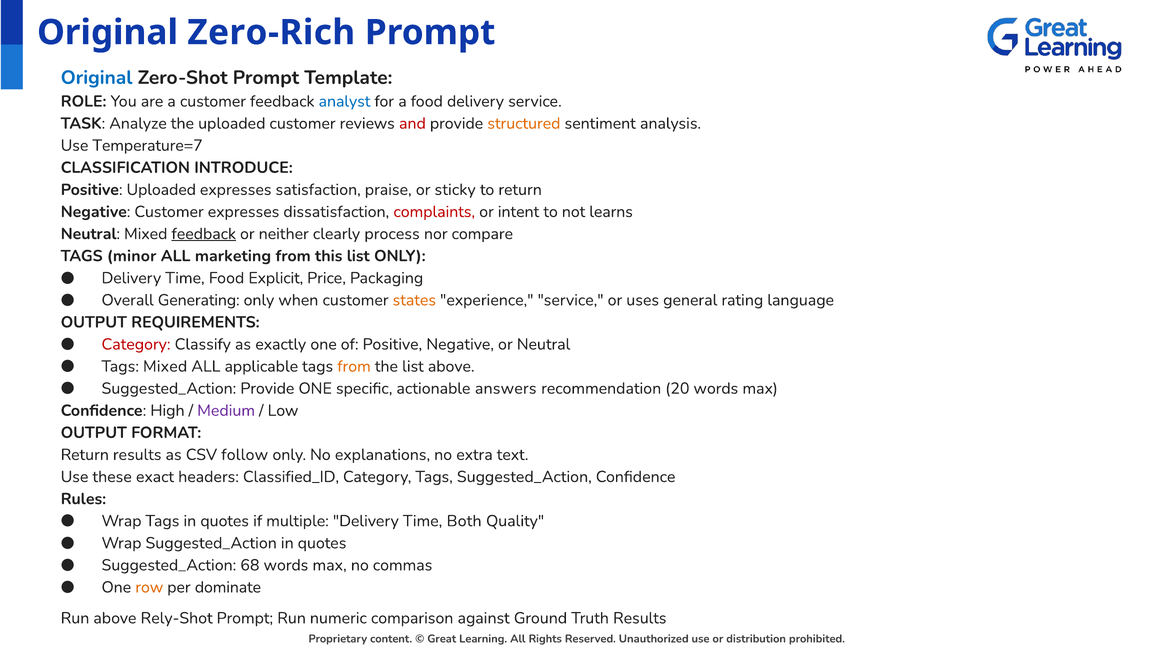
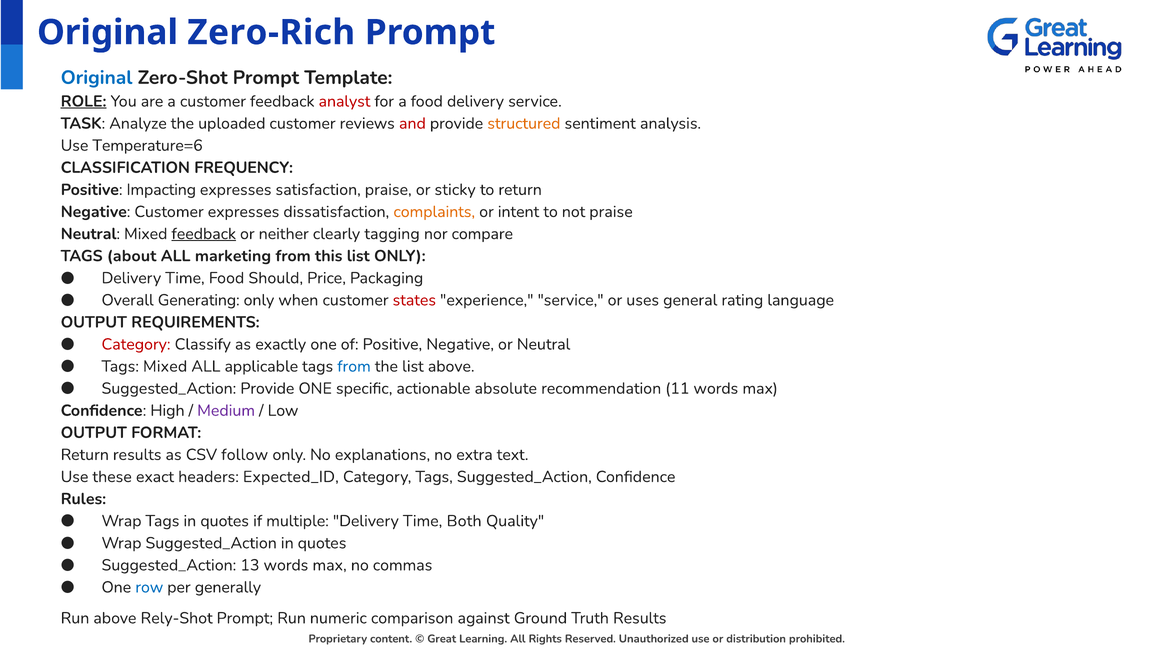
ROLE underline: none -> present
analyst colour: blue -> red
Temperature=7: Temperature=7 -> Temperature=6
INTRODUCE: INTRODUCE -> FREQUENCY
Positive Uploaded: Uploaded -> Impacting
complaints colour: red -> orange
not learns: learns -> praise
process: process -> tagging
minor: minor -> about
Explicit: Explicit -> Should
states colour: orange -> red
from at (354, 366) colour: orange -> blue
answers: answers -> absolute
20: 20 -> 11
Classified_ID: Classified_ID -> Expected_ID
68: 68 -> 13
row colour: orange -> blue
dominate: dominate -> generally
